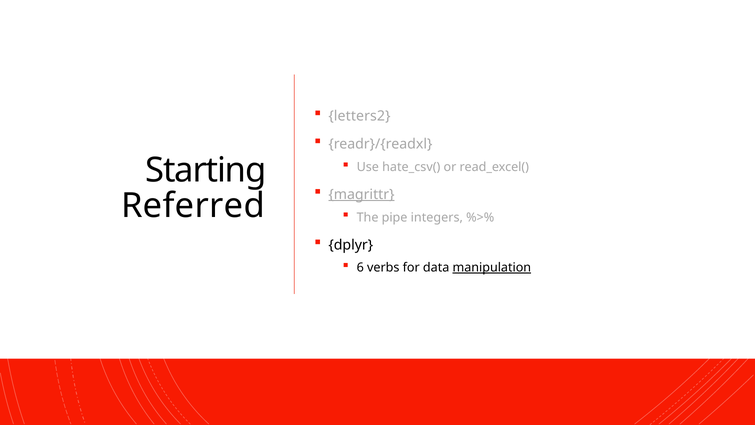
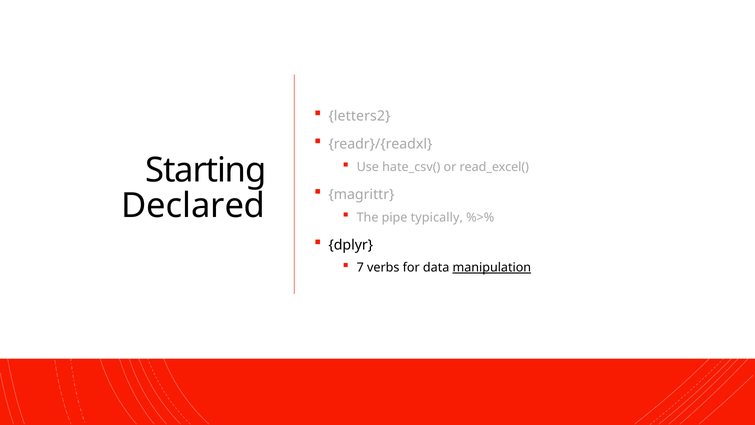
magrittr underline: present -> none
Referred: Referred -> Declared
integers: integers -> typically
6: 6 -> 7
